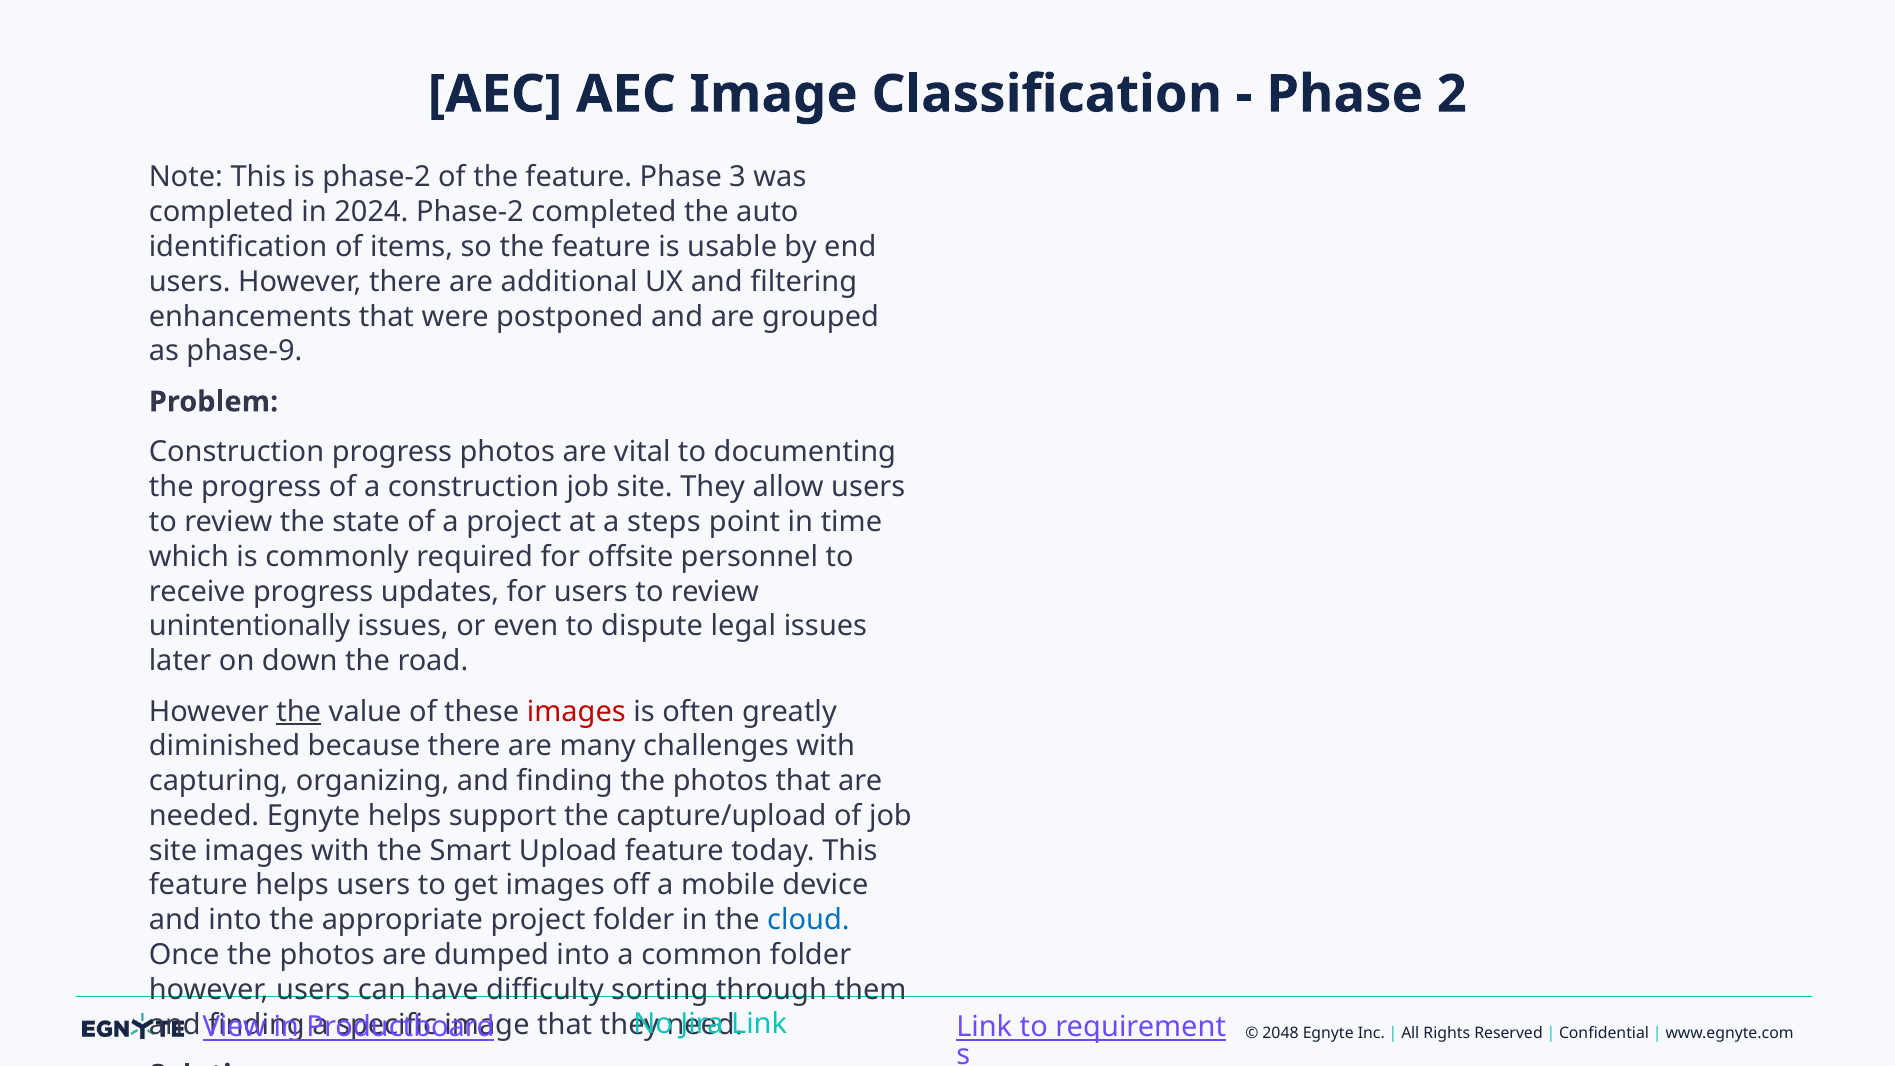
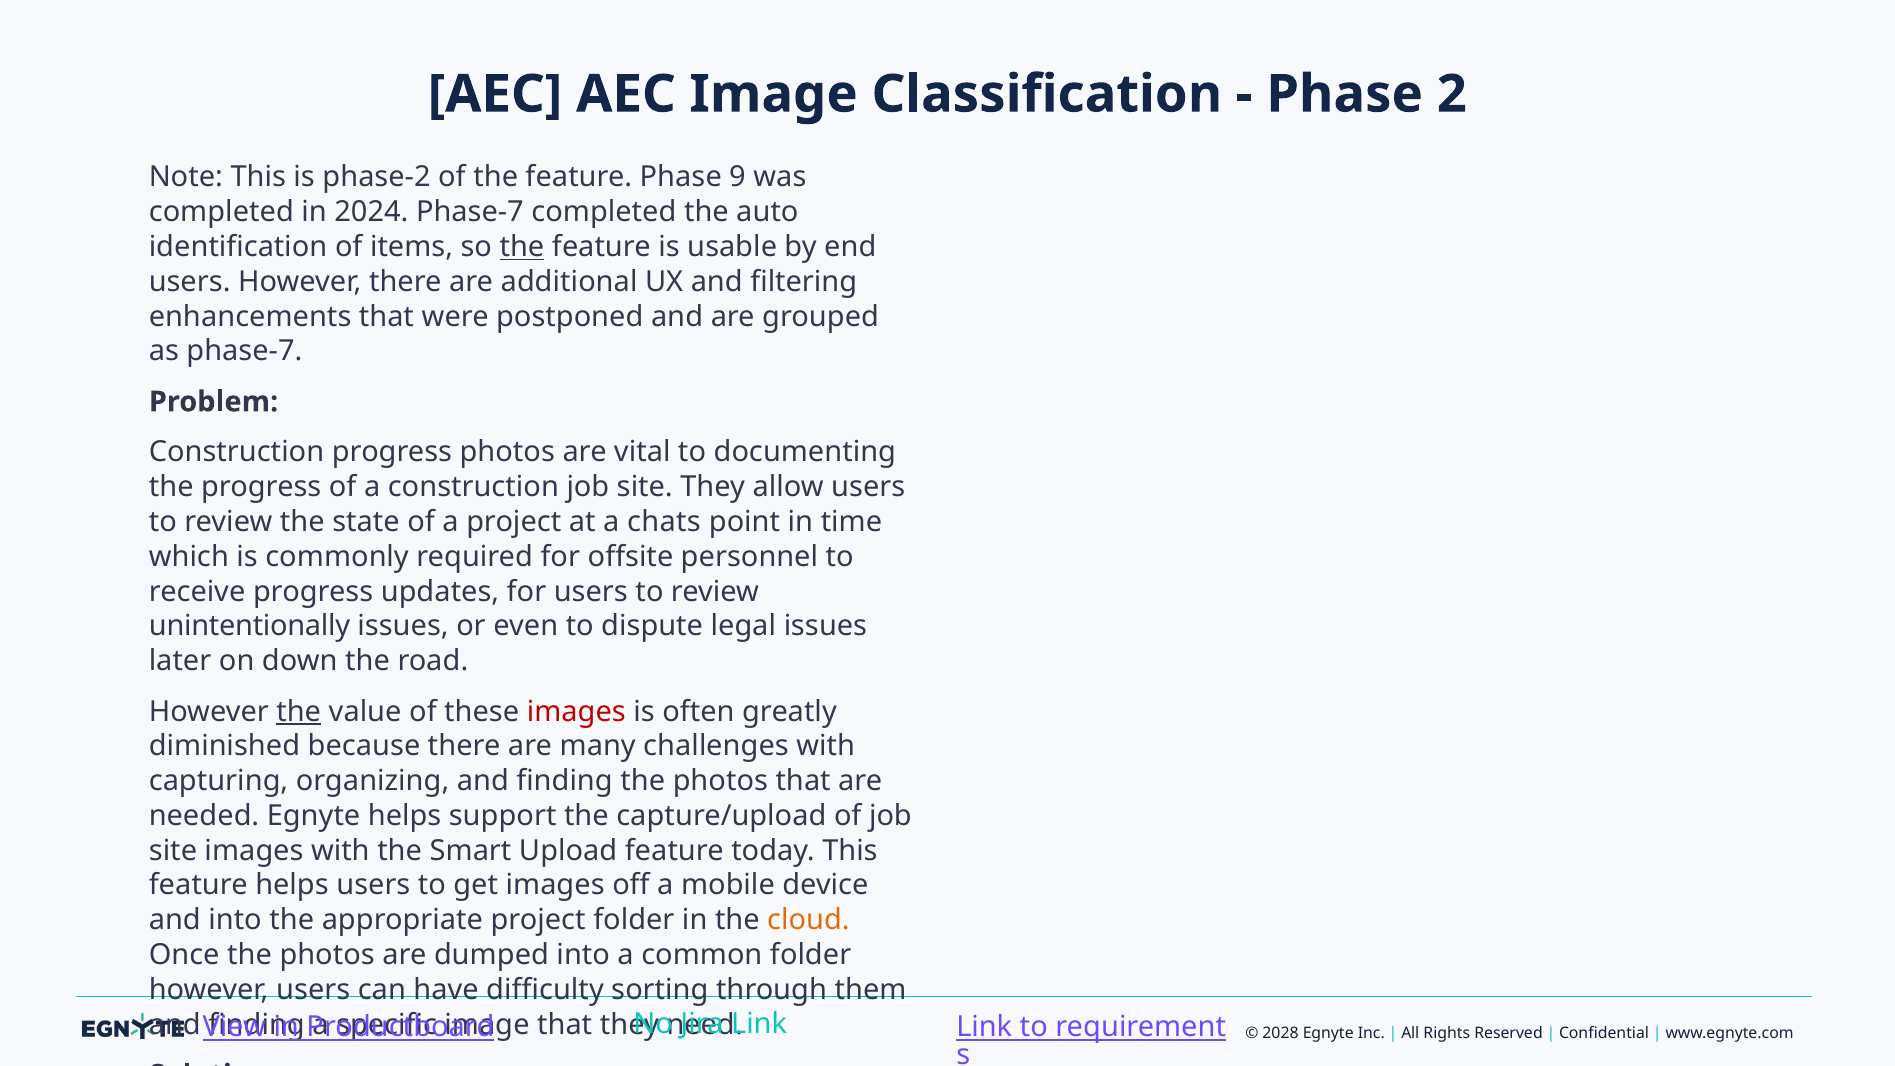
3: 3 -> 9
2024 Phase-2: Phase-2 -> Phase-7
the at (522, 247) underline: none -> present
as phase-9: phase-9 -> phase-7
steps: steps -> chats
cloud colour: blue -> orange
2048: 2048 -> 2028
